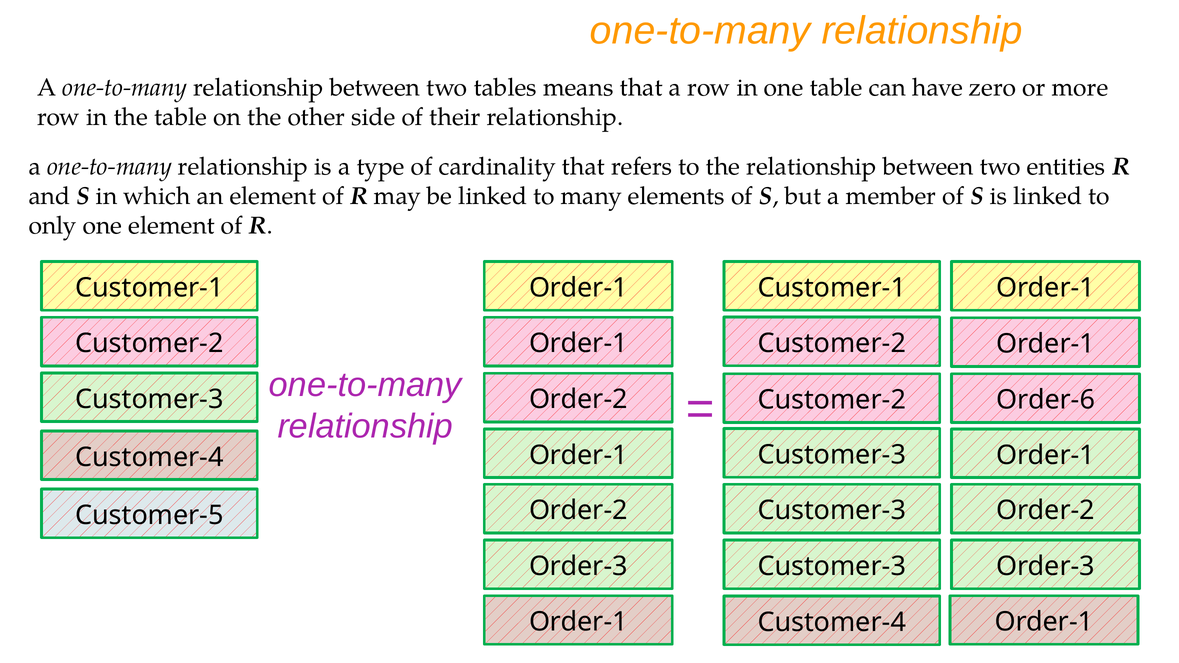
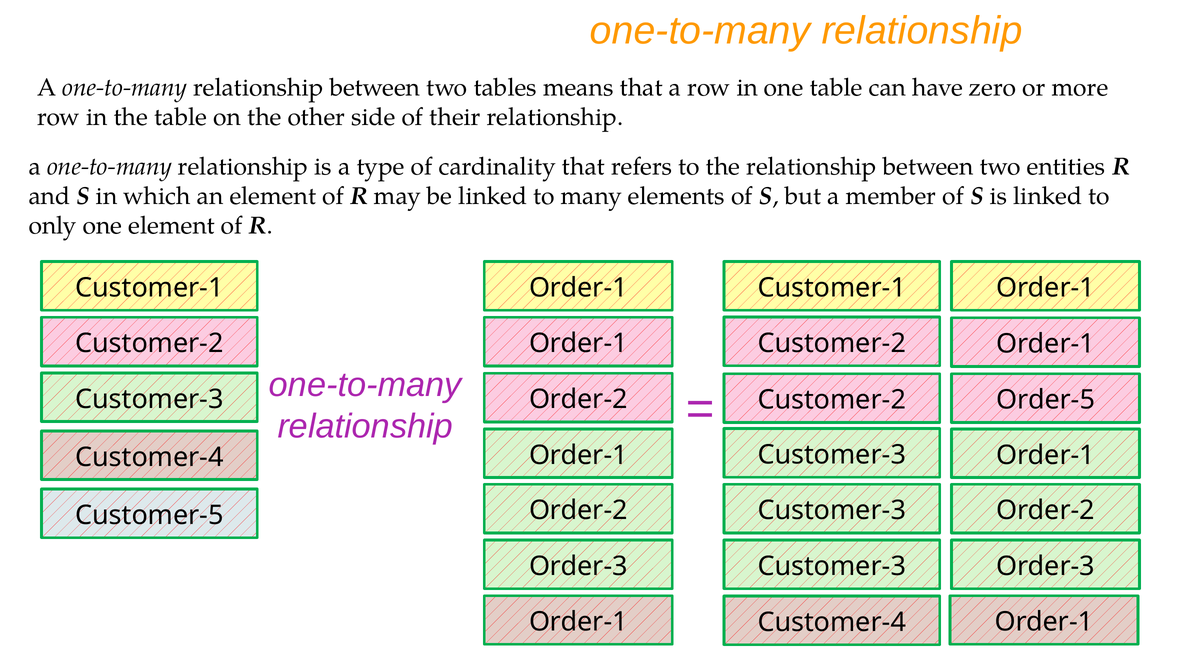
Order-6: Order-6 -> Order-5
